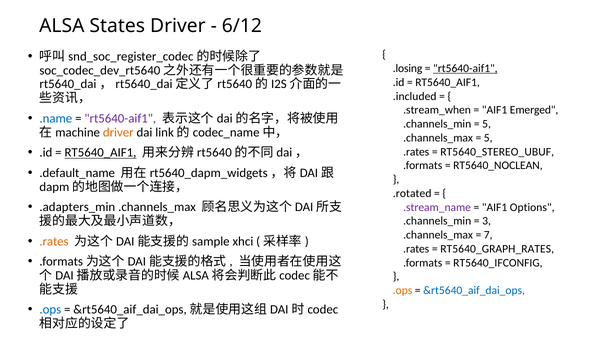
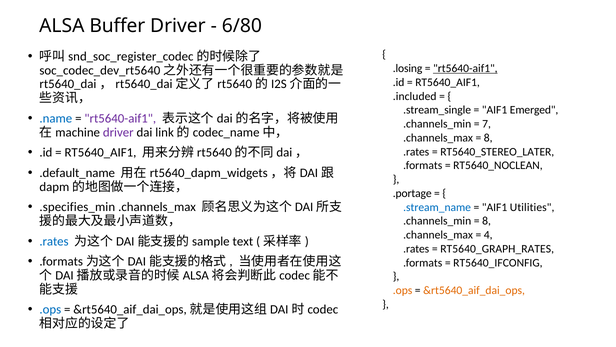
States: States -> Buffer
6/12: 6/12 -> 6/80
.stream_when: .stream_when -> .stream_single
5 at (487, 124): 5 -> 7
driver at (118, 132) colour: orange -> purple
5 at (488, 138): 5 -> 8
RT5640_AIF1 at (100, 152) underline: present -> none
RT5640_STEREO_UBUF: RT5640_STEREO_UBUF -> RT5640_STEREO_LATER
.rotated: .rotated -> .portage
.adapters_min: .adapters_min -> .specifies_min
.stream_name colour: purple -> blue
Options: Options -> Utilities
3 at (487, 221): 3 -> 8
7: 7 -> 4
.rates at (54, 241) colour: orange -> blue
xhci: xhci -> text
&rt5640_aif_dai_ops colour: blue -> orange
